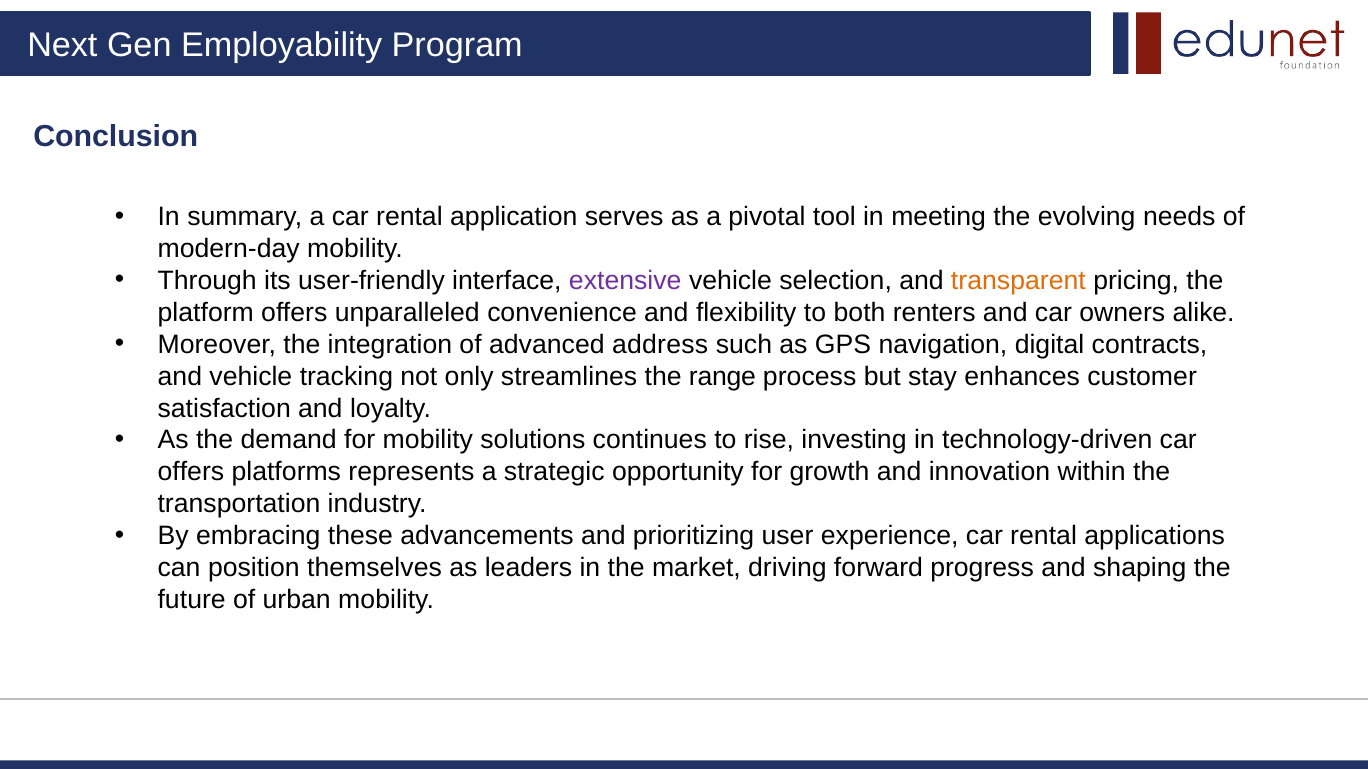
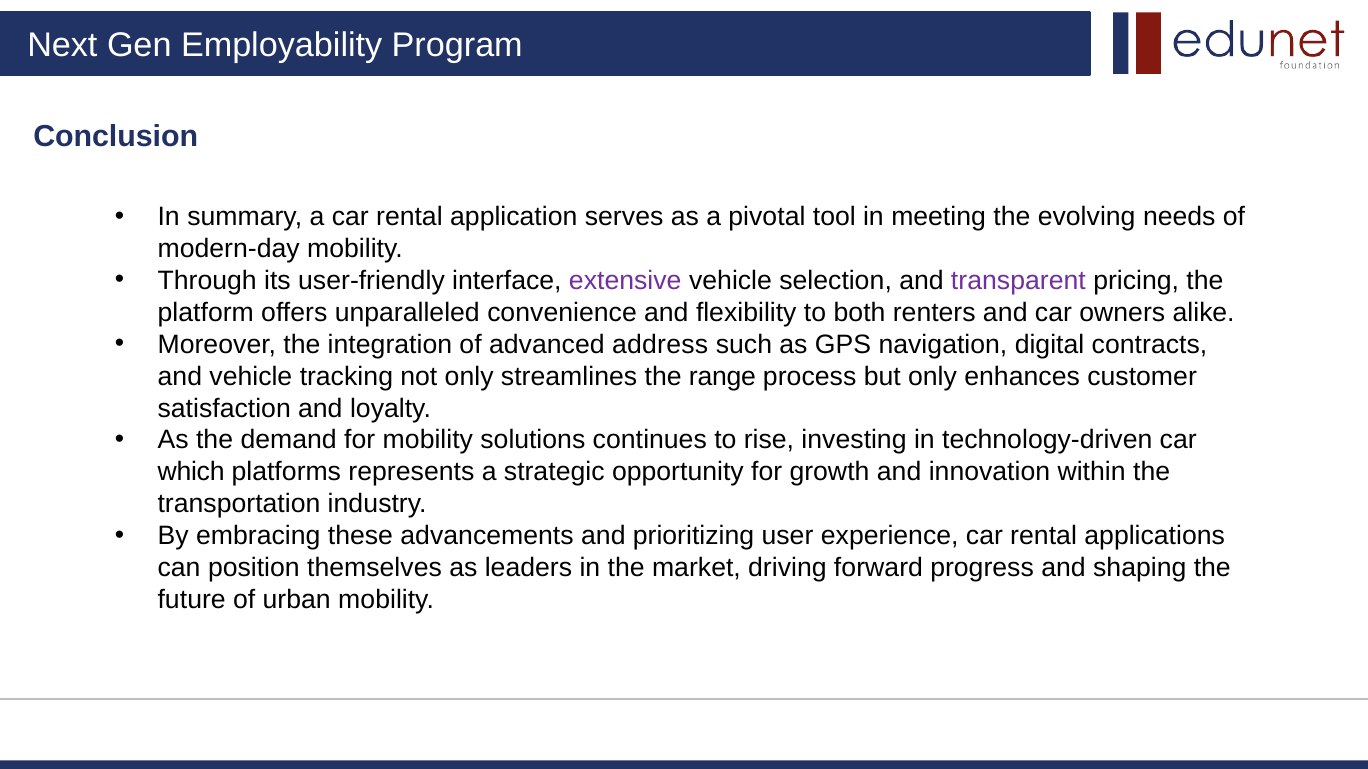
transparent colour: orange -> purple
but stay: stay -> only
offers at (191, 472): offers -> which
